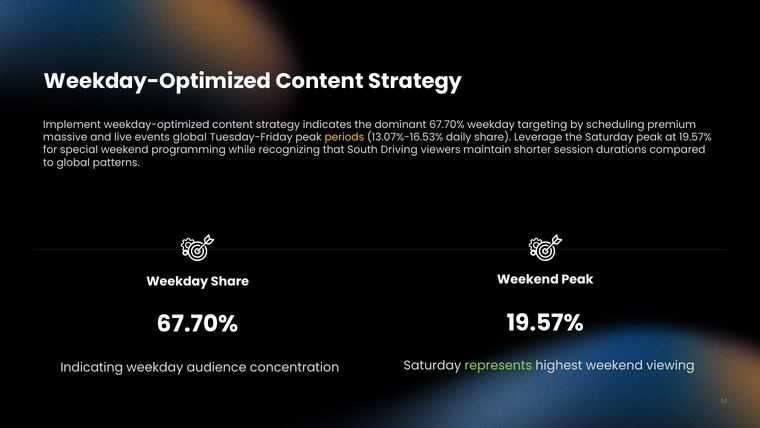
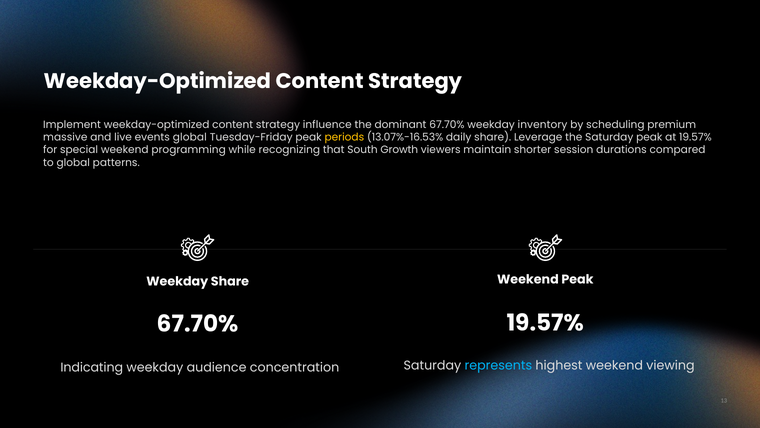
indicates: indicates -> influence
targeting: targeting -> inventory
Driving: Driving -> Growth
represents colour: light green -> light blue
